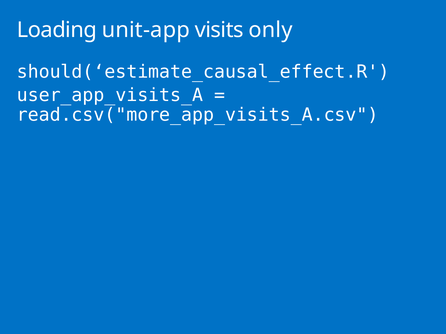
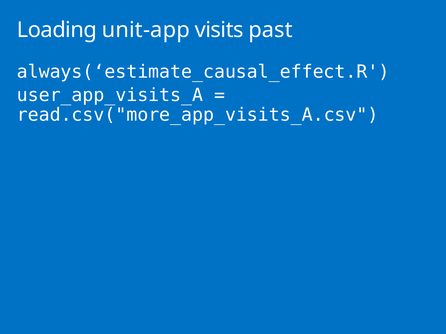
only: only -> past
should(‘estimate_causal_effect.R: should(‘estimate_causal_effect.R -> always(‘estimate_causal_effect.R
